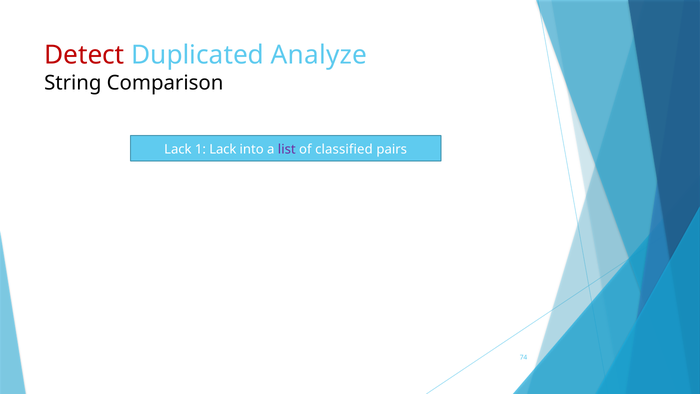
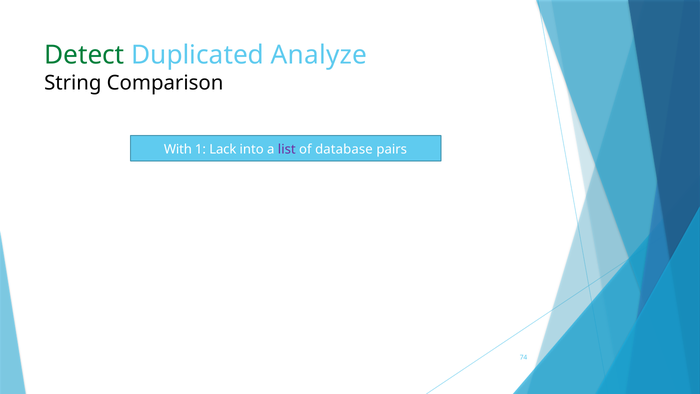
Detect colour: red -> green
Lack at (178, 149): Lack -> With
classified: classified -> database
